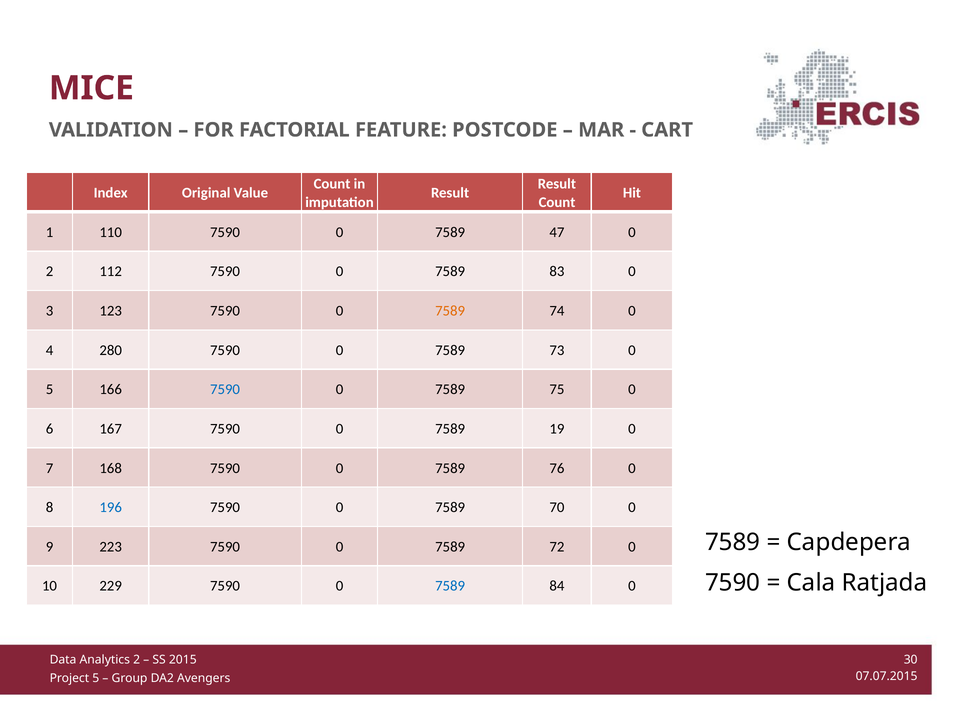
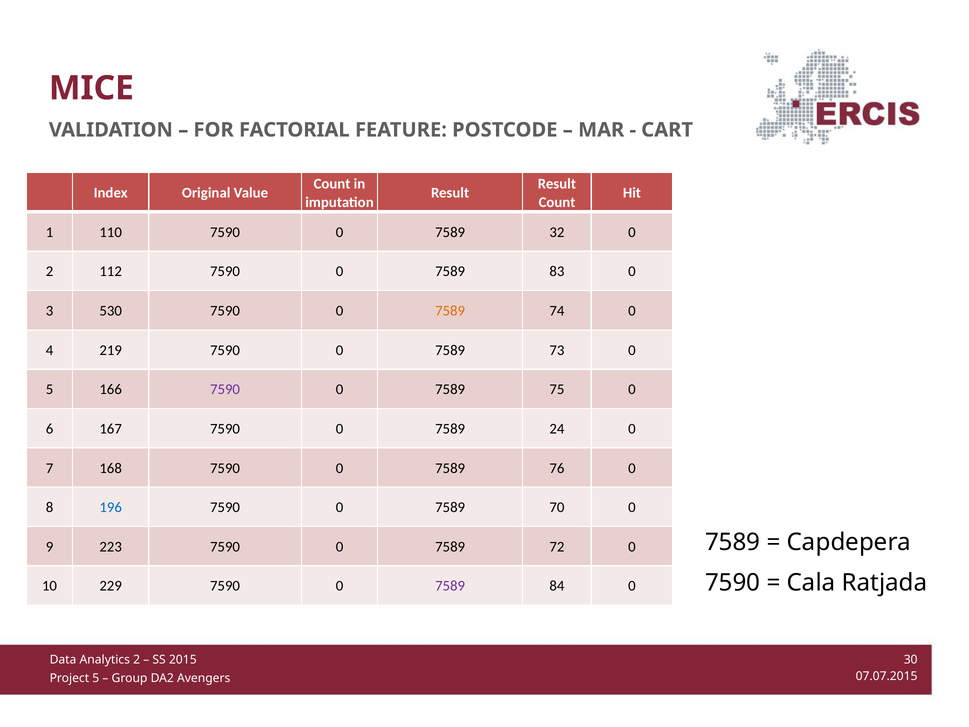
47: 47 -> 32
123: 123 -> 530
280: 280 -> 219
7590 at (225, 389) colour: blue -> purple
19: 19 -> 24
7589 at (450, 586) colour: blue -> purple
